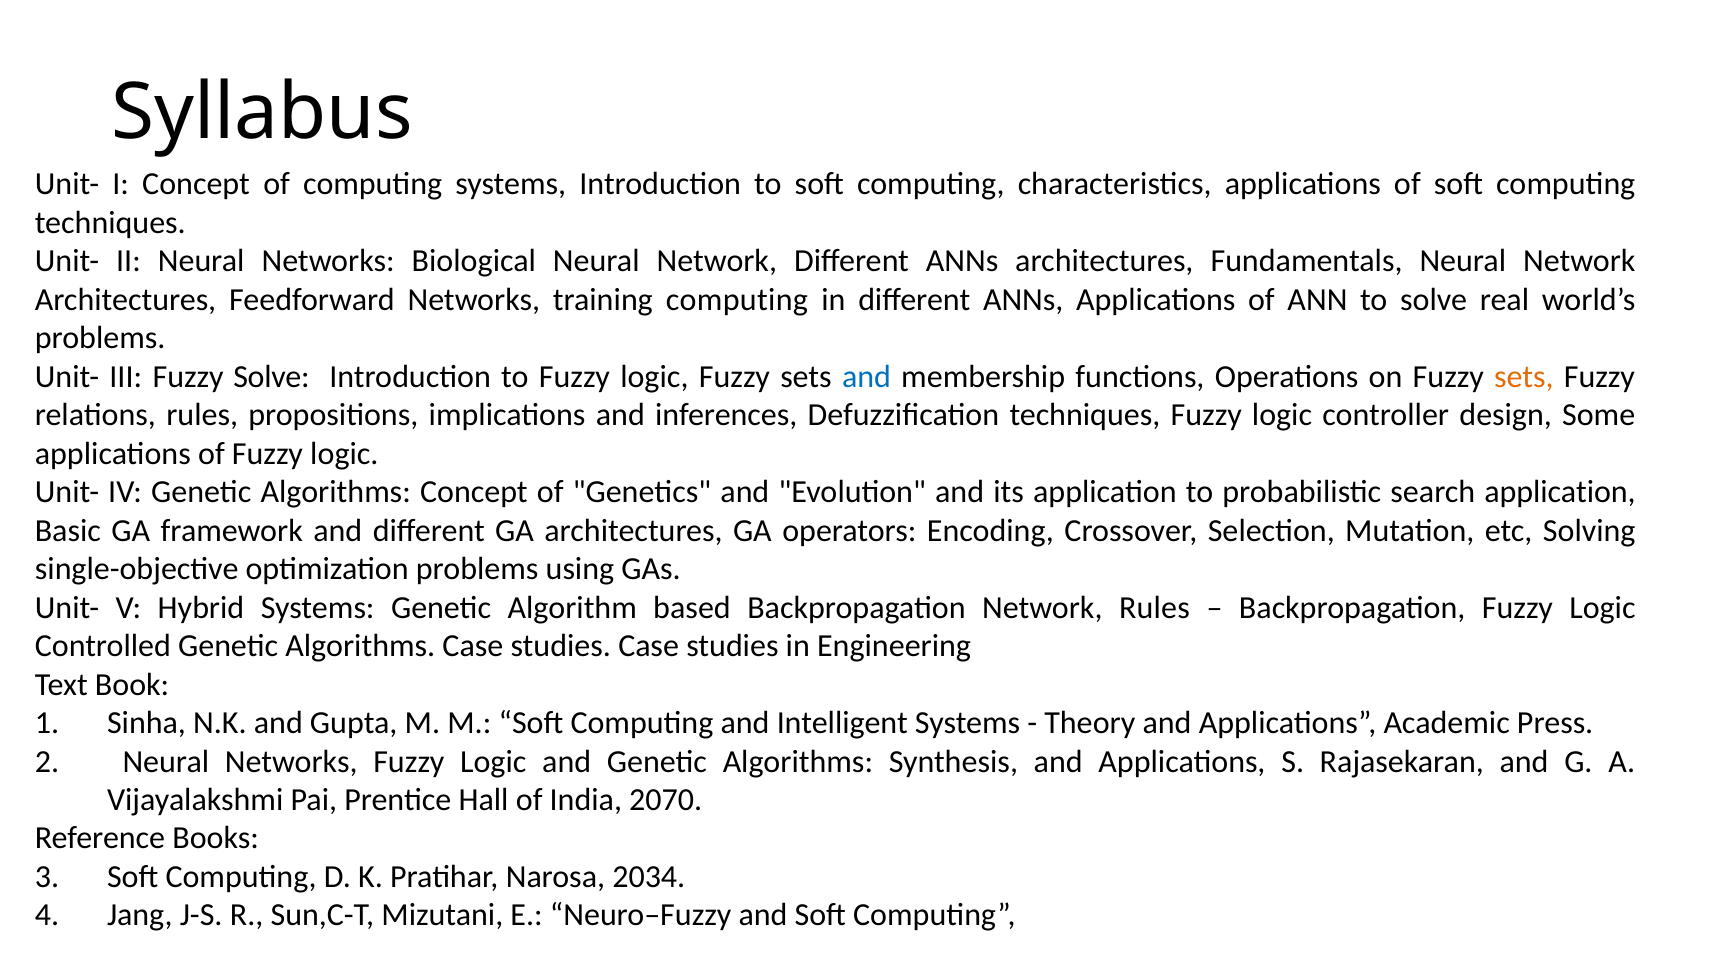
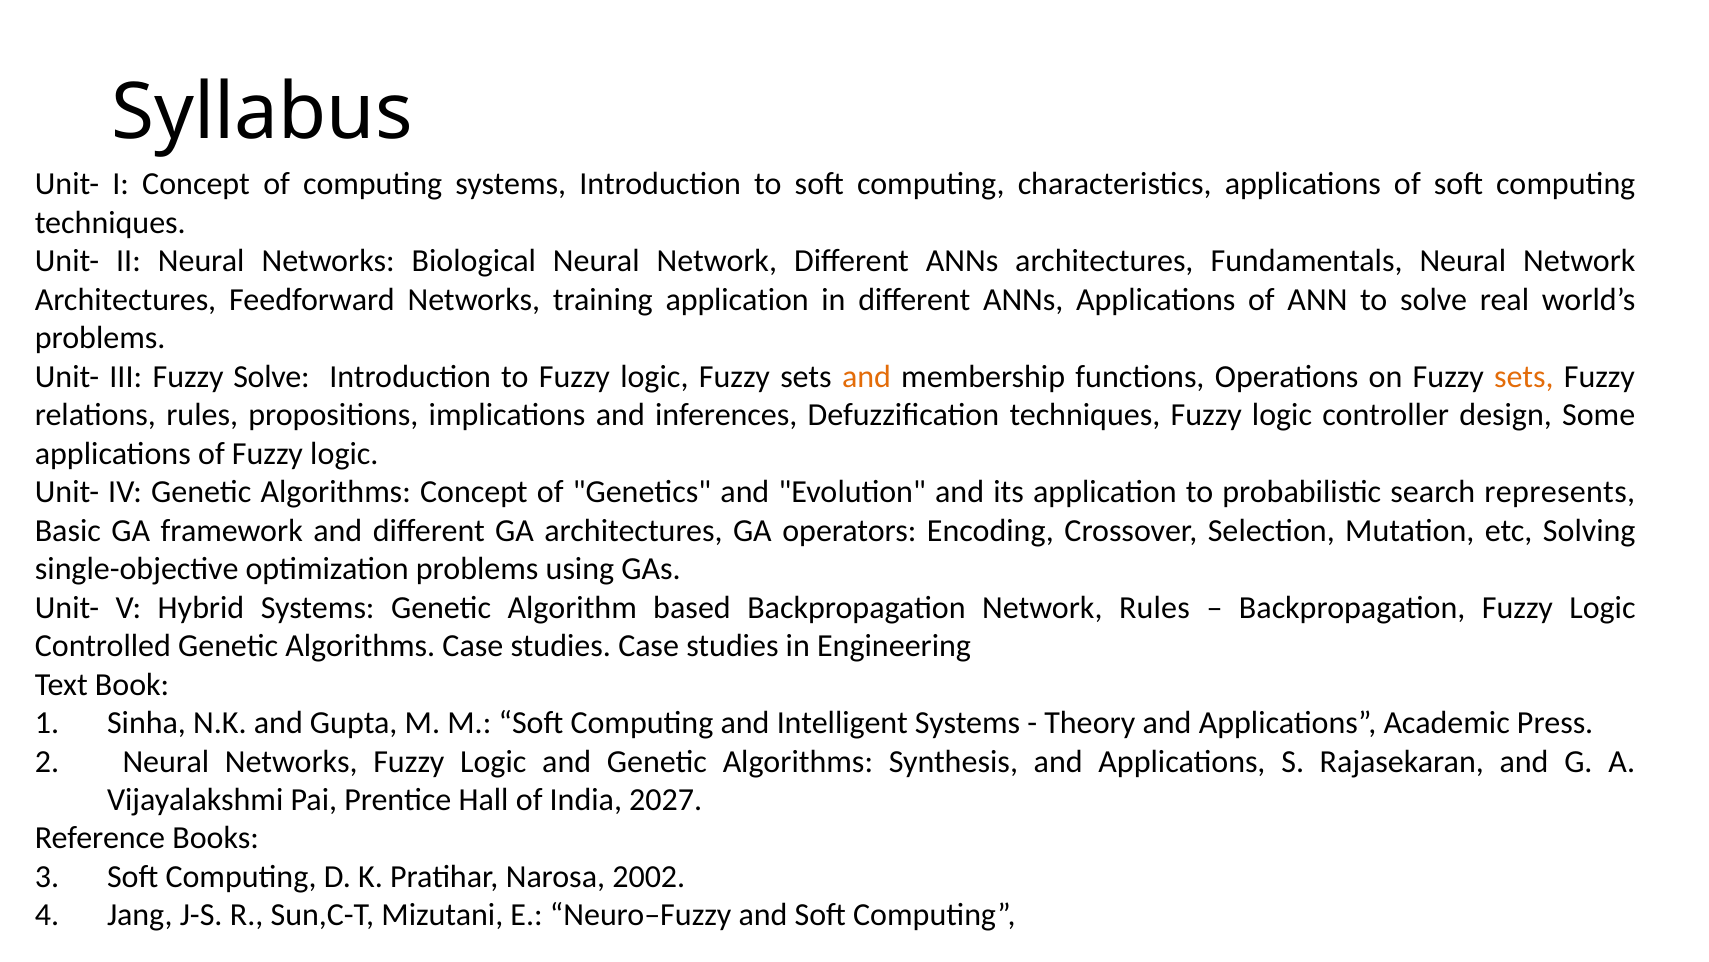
training computing: computing -> application
and at (867, 376) colour: blue -> orange
search application: application -> represents
2070: 2070 -> 2027
2034: 2034 -> 2002
